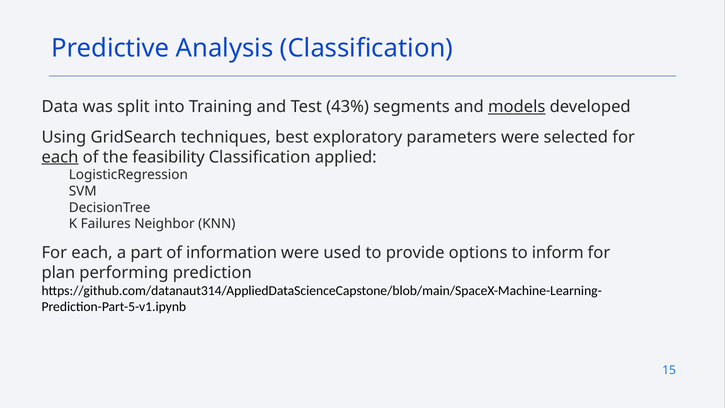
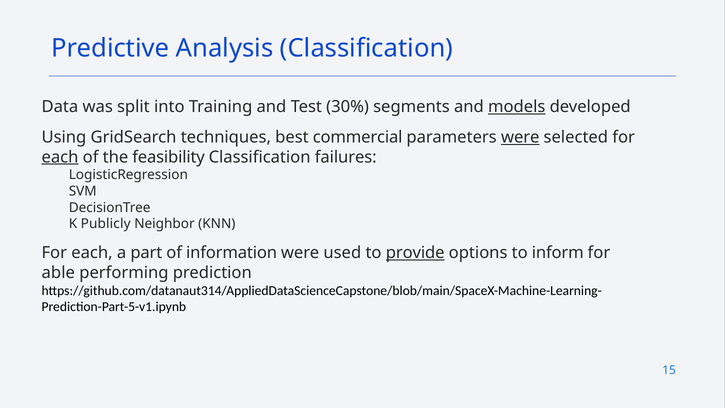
43%: 43% -> 30%
exploratory: exploratory -> commercial
were at (520, 137) underline: none -> present
applied: applied -> failures
Failures: Failures -> Publicly
provide underline: none -> present
plan: plan -> able
